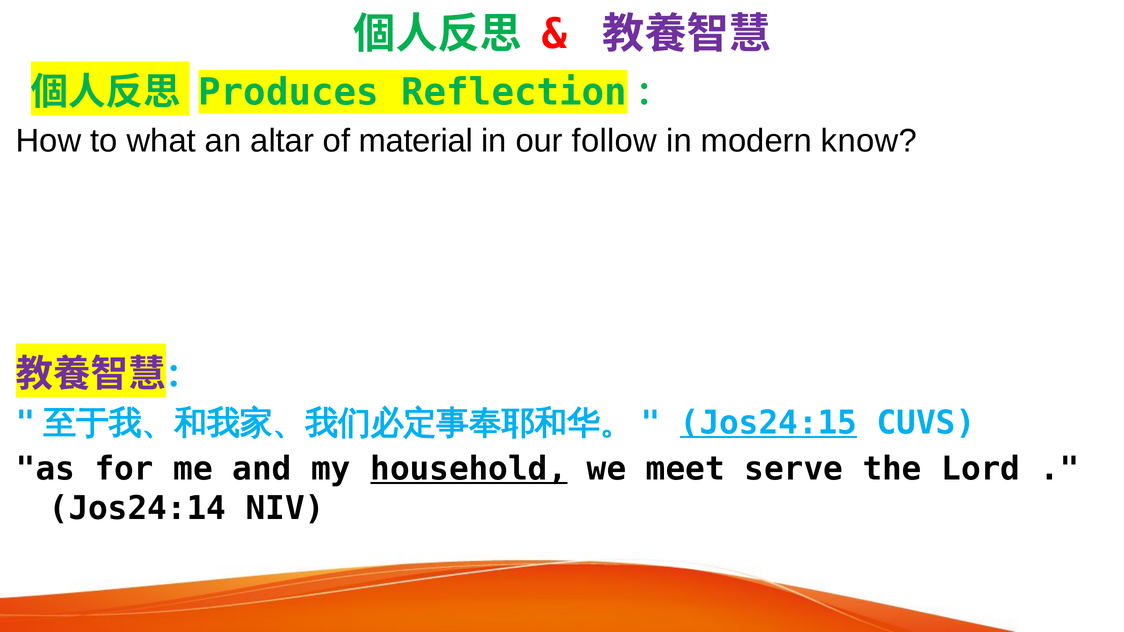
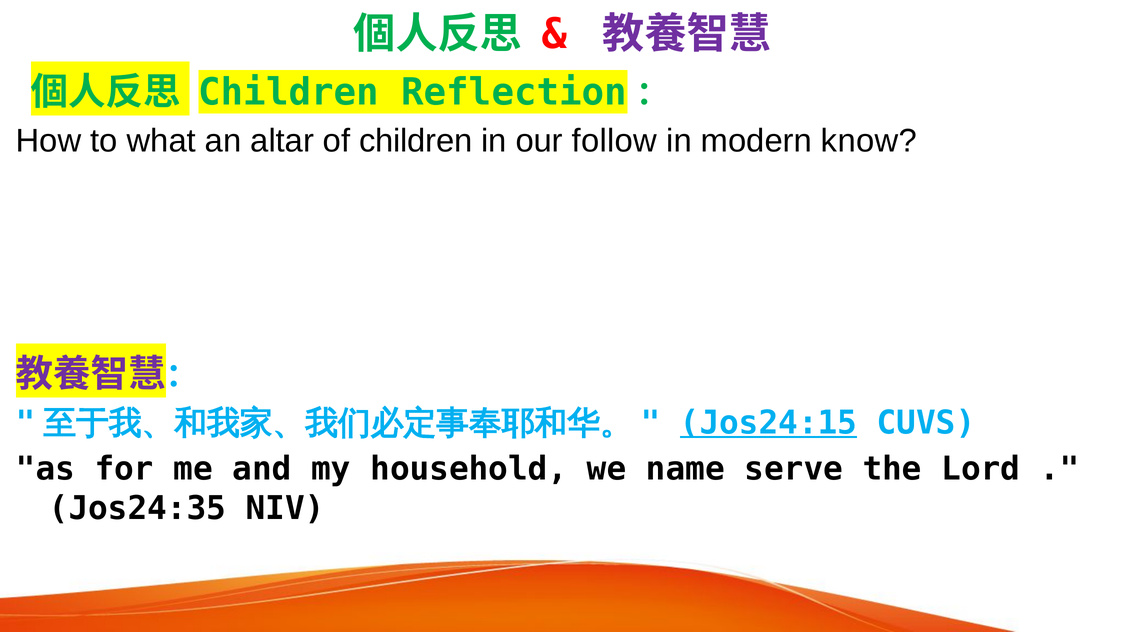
Produces at (289, 93): Produces -> Children
of material: material -> children
household underline: present -> none
meet: meet -> name
Jos24:14: Jos24:14 -> Jos24:35
